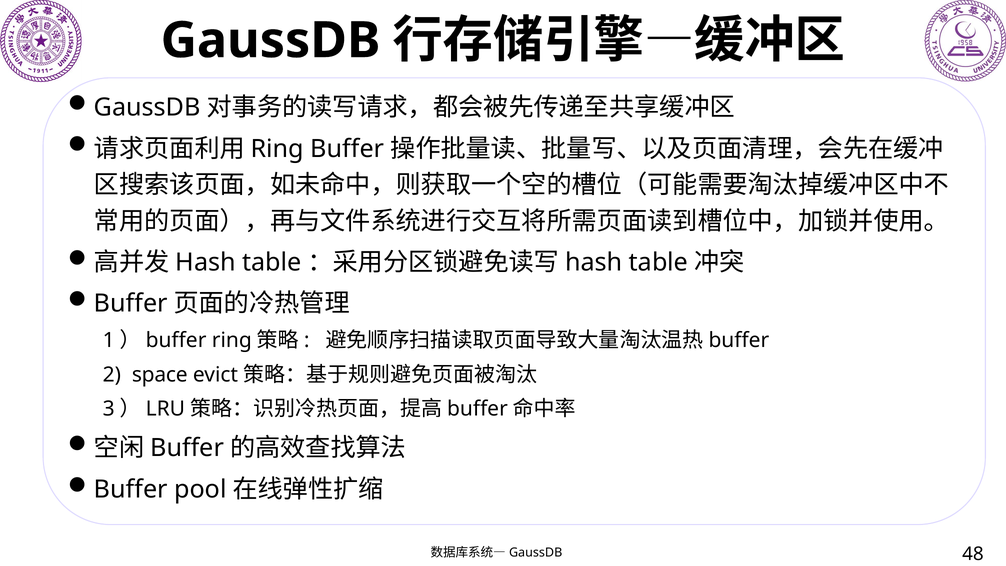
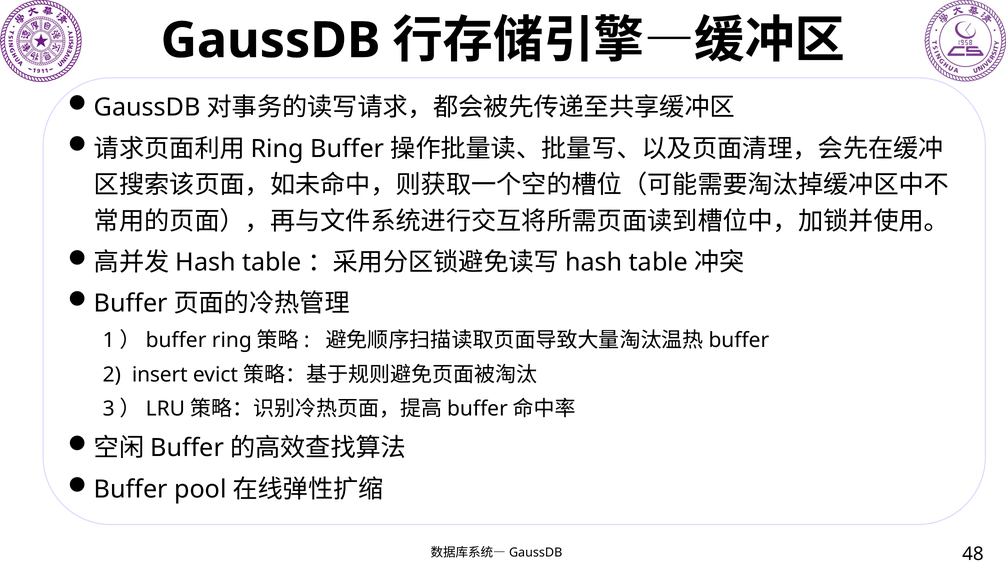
space: space -> insert
